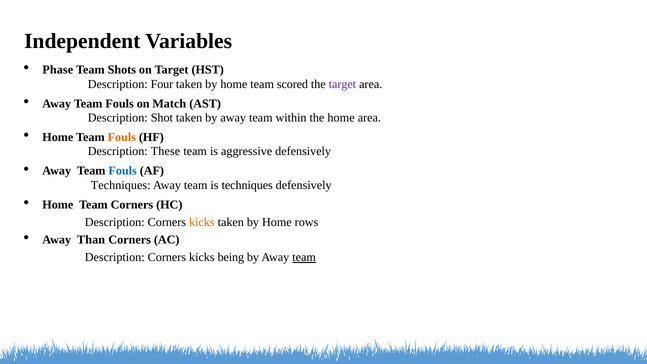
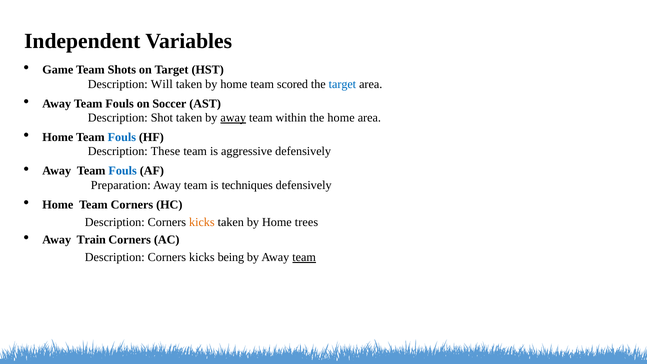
Phase: Phase -> Game
Four: Four -> Will
target at (342, 84) colour: purple -> blue
Match: Match -> Soccer
away at (233, 118) underline: none -> present
Fouls at (122, 137) colour: orange -> blue
Techniques at (121, 185): Techniques -> Preparation
rows: rows -> trees
Than: Than -> Train
